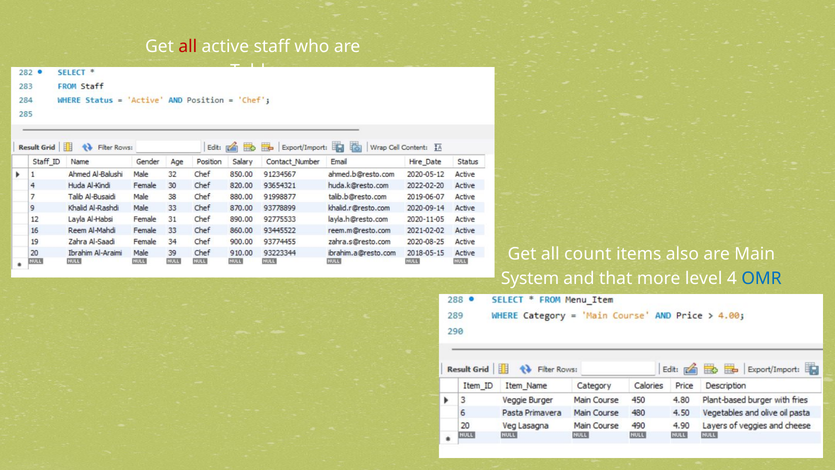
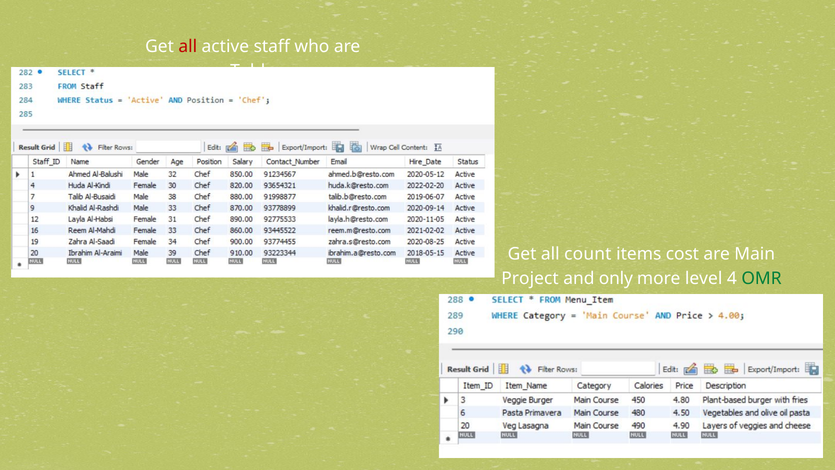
also: also -> cost
System: System -> Project
that: that -> only
OMR colour: blue -> green
